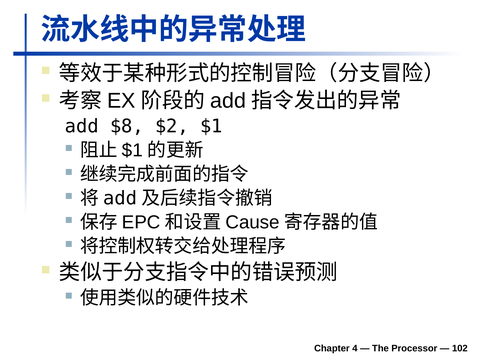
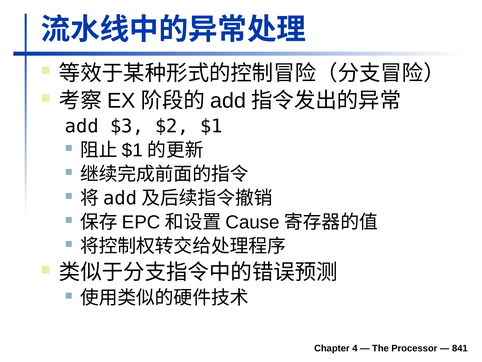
$8: $8 -> $3
102: 102 -> 841
